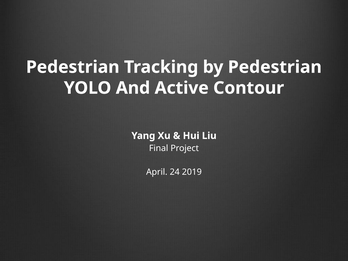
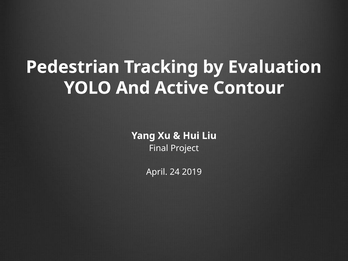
by Pedestrian: Pedestrian -> Evaluation
